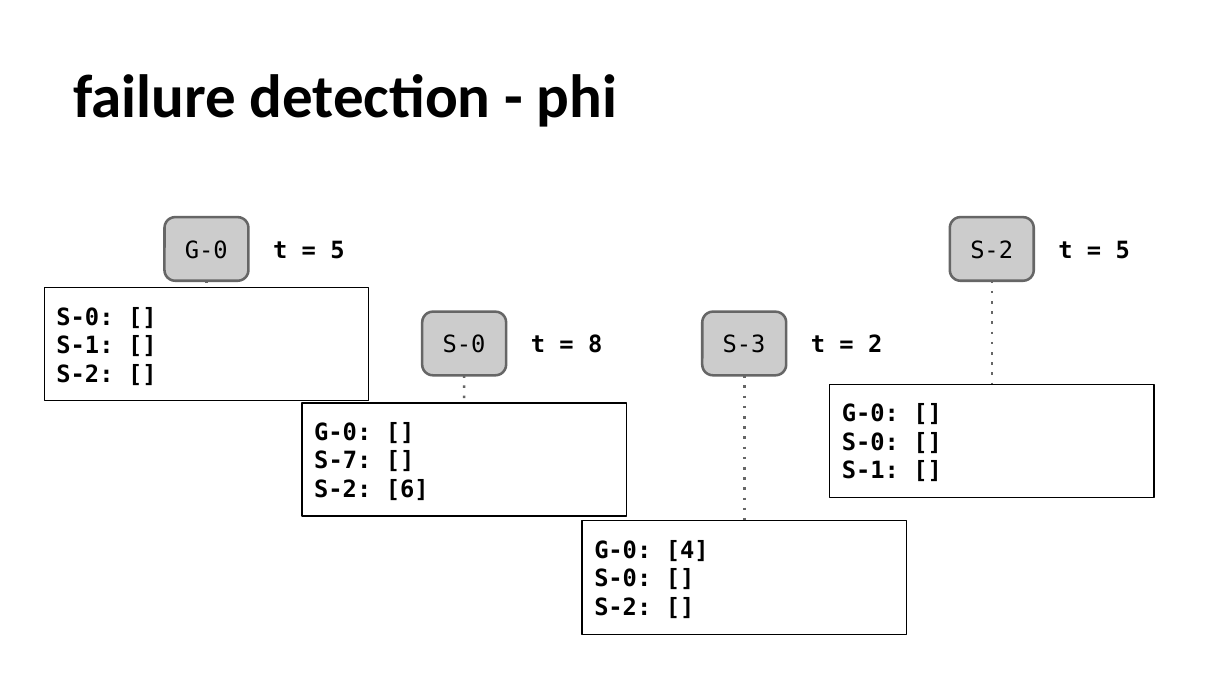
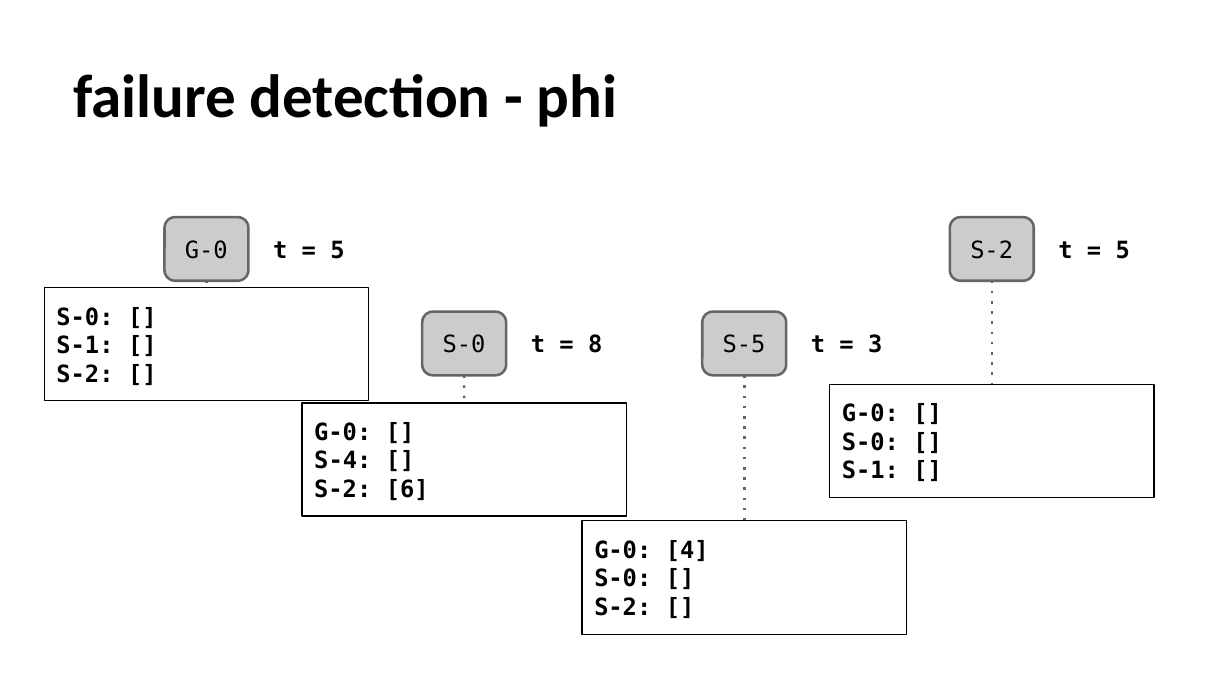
S-3: S-3 -> S-5
2: 2 -> 3
S-7: S-7 -> S-4
